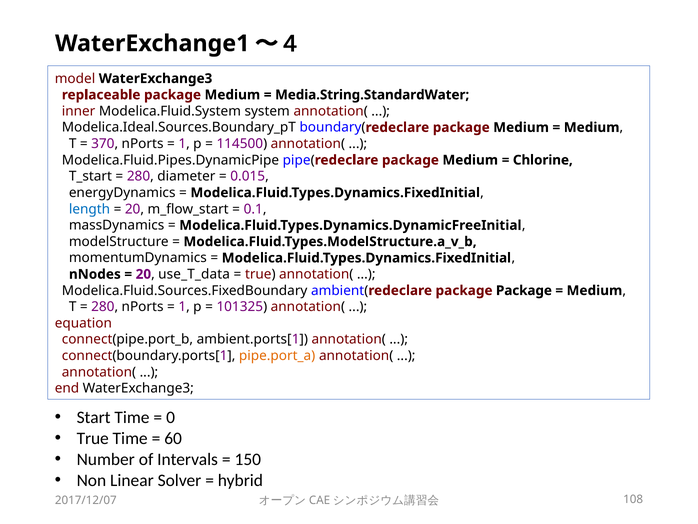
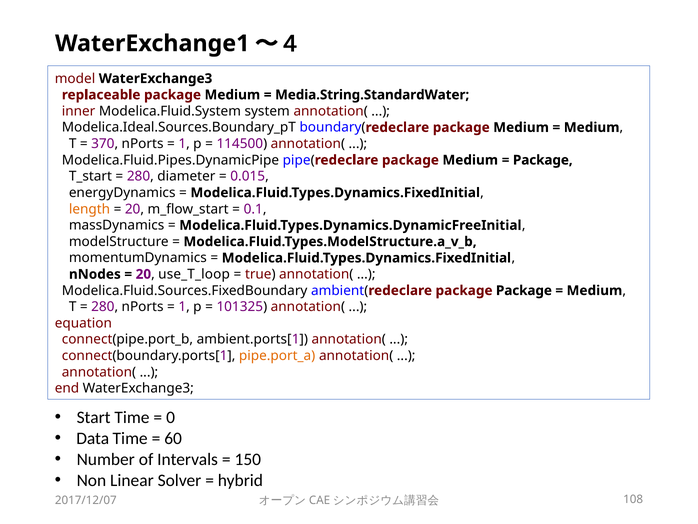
Chlorine at (543, 160): Chlorine -> Package
length colour: blue -> orange
use_T_data: use_T_data -> use_T_loop
True at (93, 438): True -> Data
